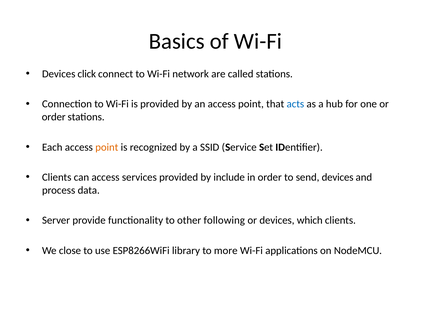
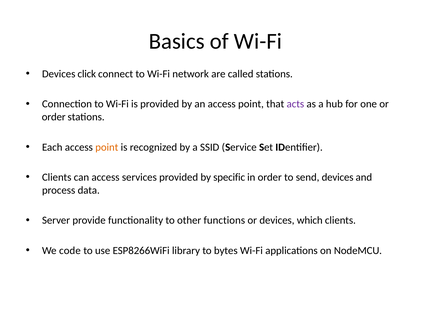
acts colour: blue -> purple
include: include -> specific
following: following -> functions
close: close -> code
more: more -> bytes
